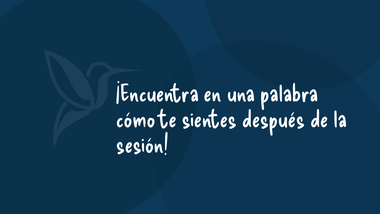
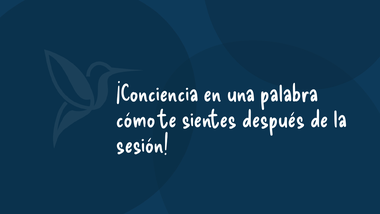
¡Encuentra: ¡Encuentra -> ¡Conciencia
